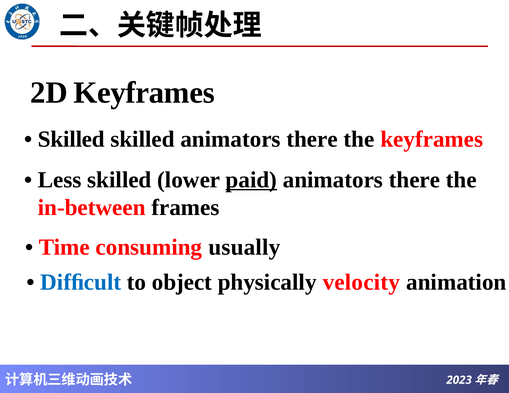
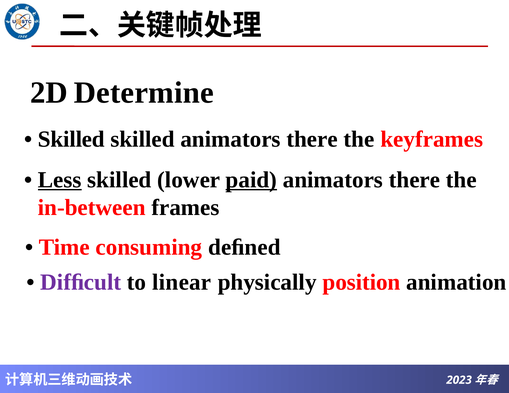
2D Keyframes: Keyframes -> Determine
Less underline: none -> present
usually: usually -> deﬁned
Difﬁcult colour: blue -> purple
object: object -> linear
velocity: velocity -> position
